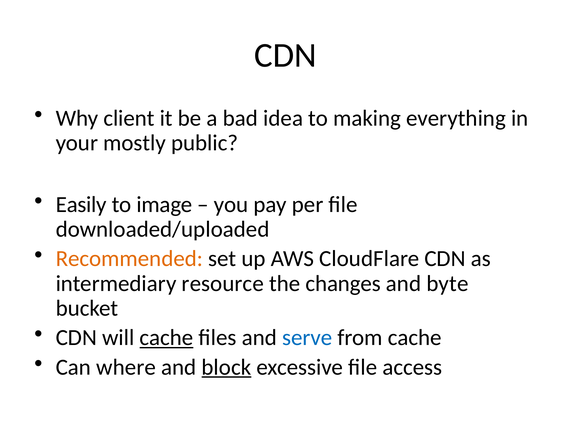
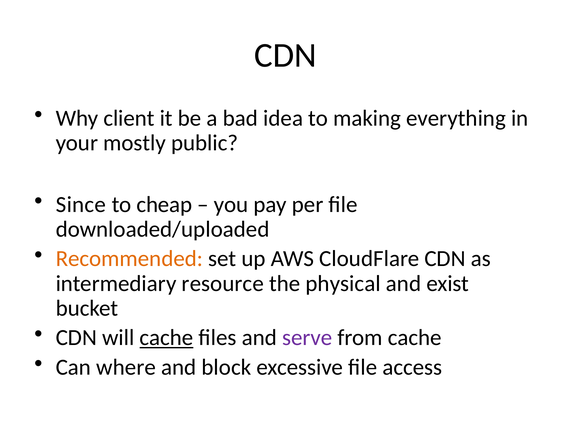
Easily: Easily -> Since
image: image -> cheap
changes: changes -> physical
byte: byte -> exist
serve colour: blue -> purple
block underline: present -> none
